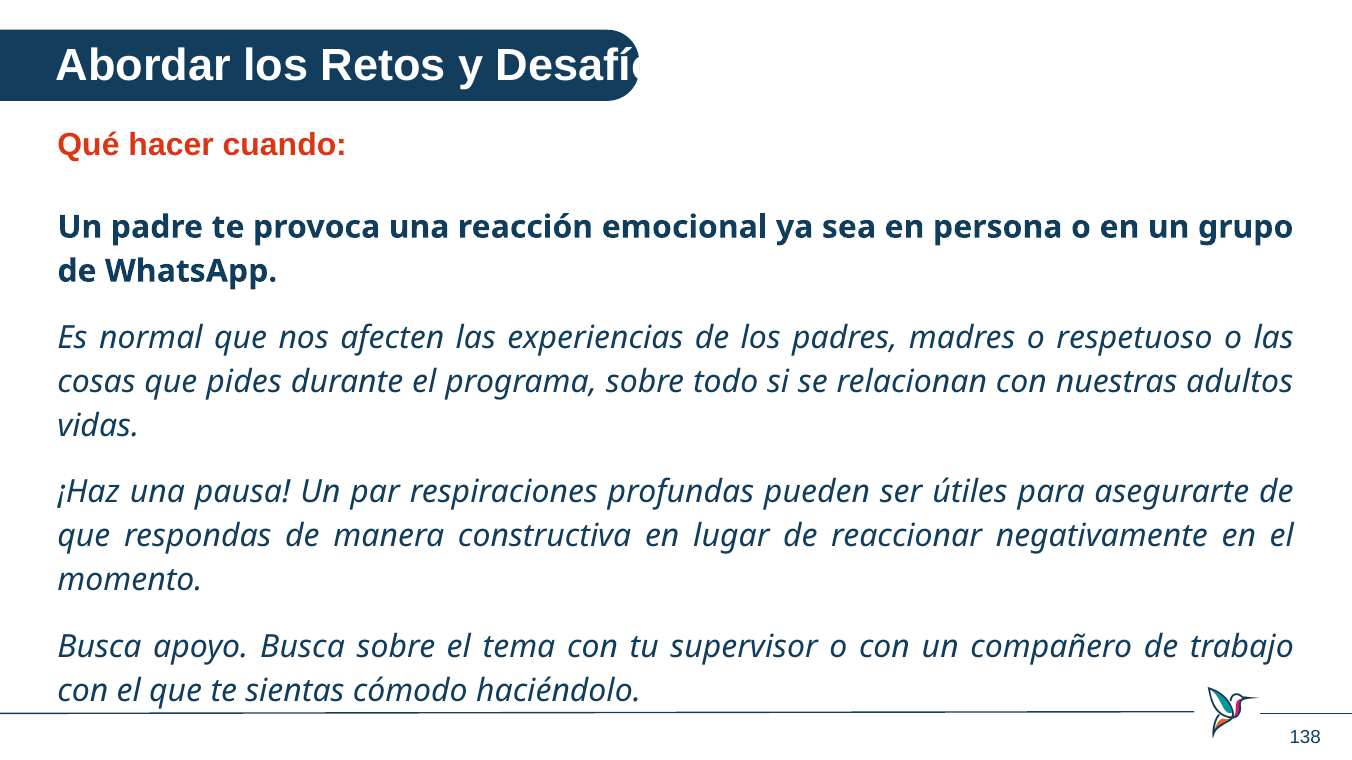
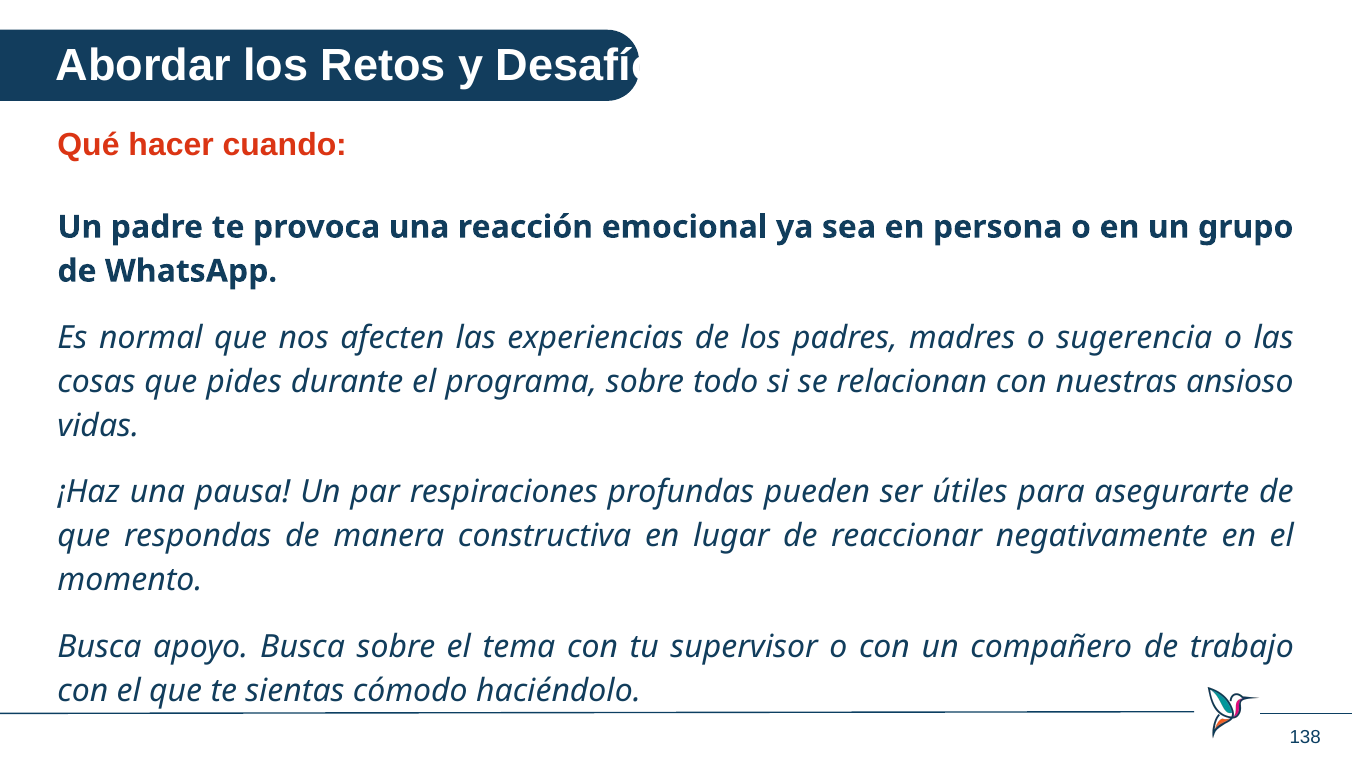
respetuoso: respetuoso -> sugerencia
adultos: adultos -> ansioso
